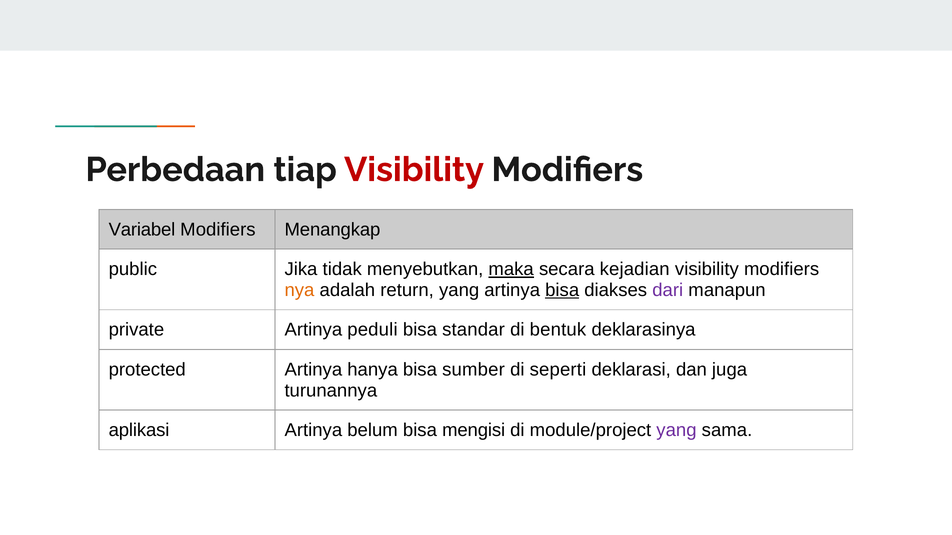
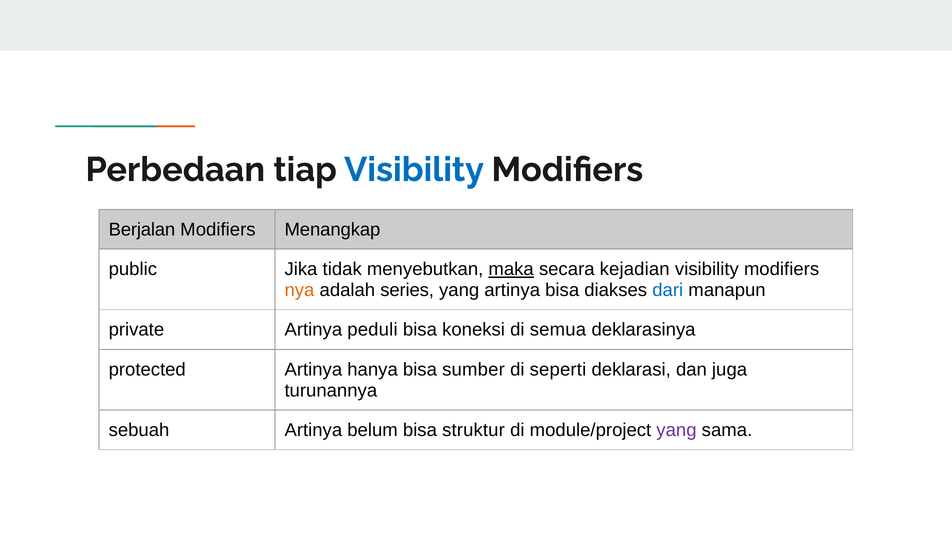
Visibility at (414, 170) colour: red -> blue
Variabel: Variabel -> Berjalan
return: return -> series
bisa at (562, 290) underline: present -> none
dari colour: purple -> blue
standar: standar -> koneksi
bentuk: bentuk -> semua
aplikasi: aplikasi -> sebuah
mengisi: mengisi -> struktur
